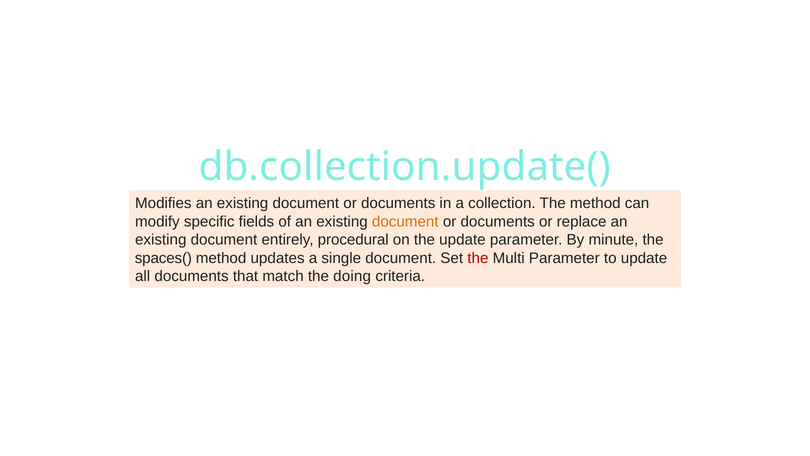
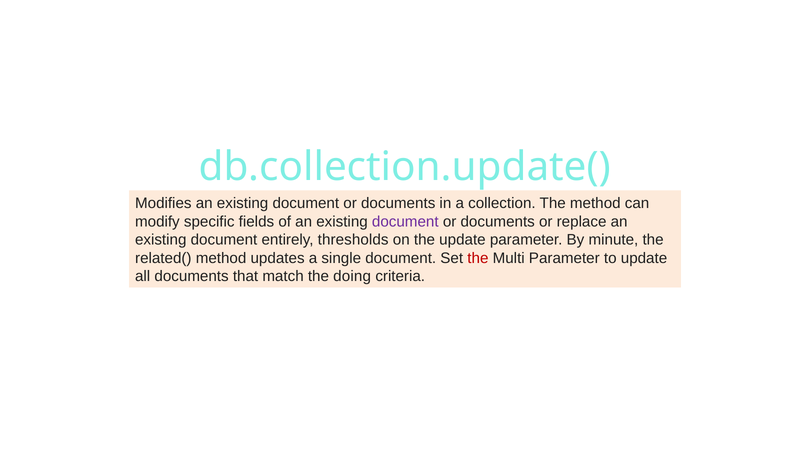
document at (405, 222) colour: orange -> purple
procedural: procedural -> thresholds
spaces(: spaces( -> related(
